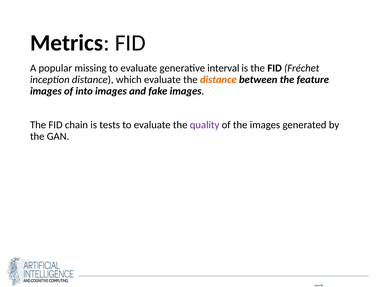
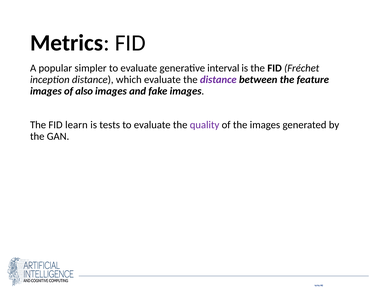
missing: missing -> simpler
distance at (218, 80) colour: orange -> purple
into: into -> also
chain: chain -> learn
